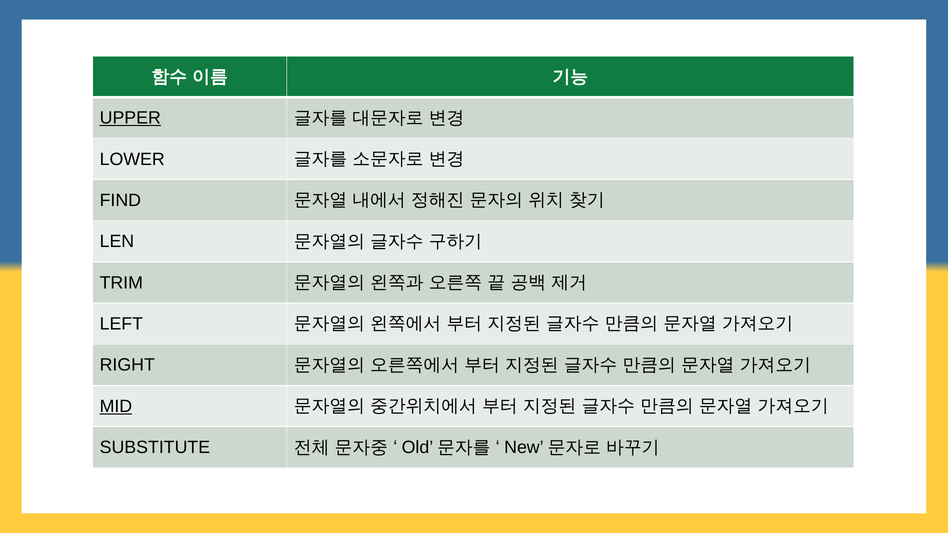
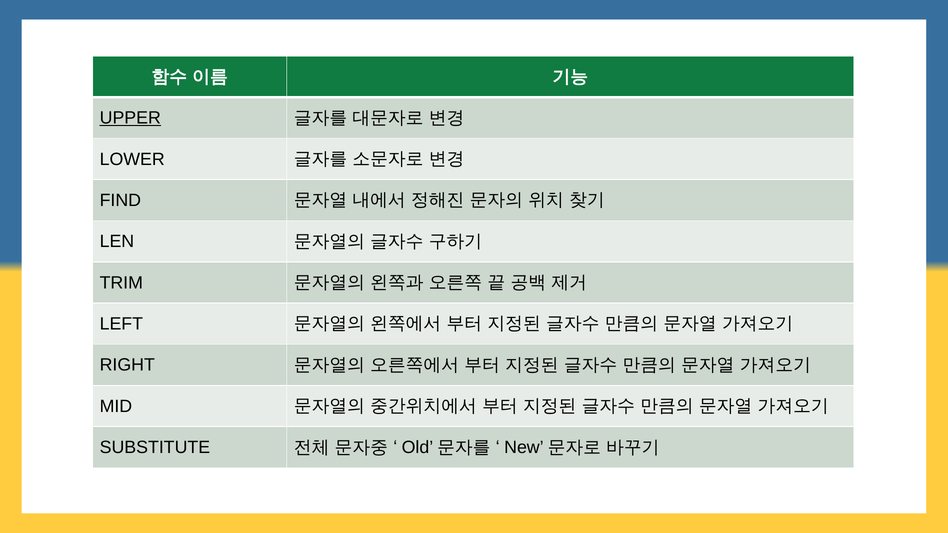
MID underline: present -> none
